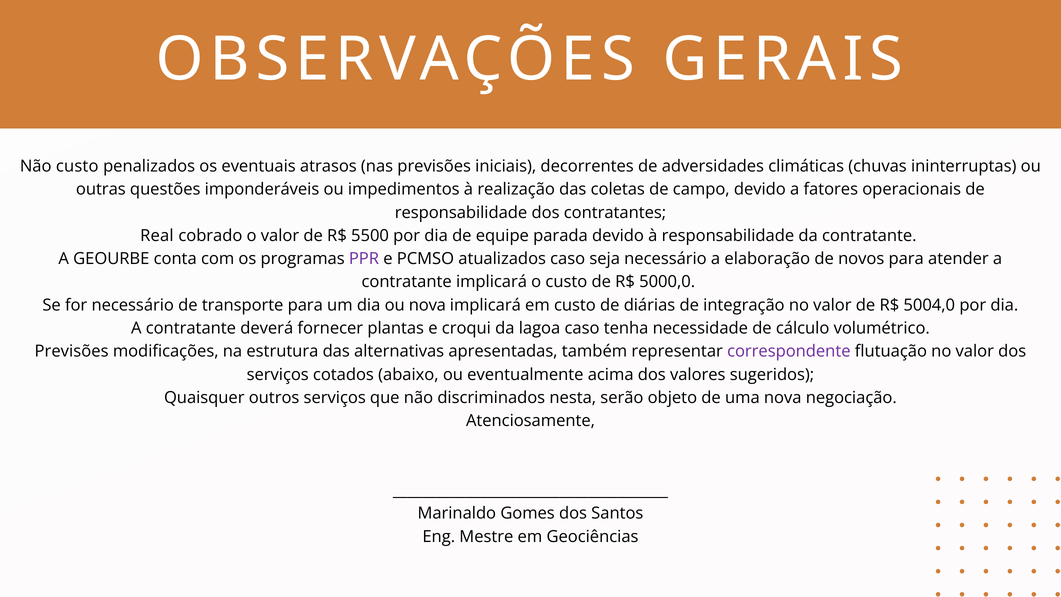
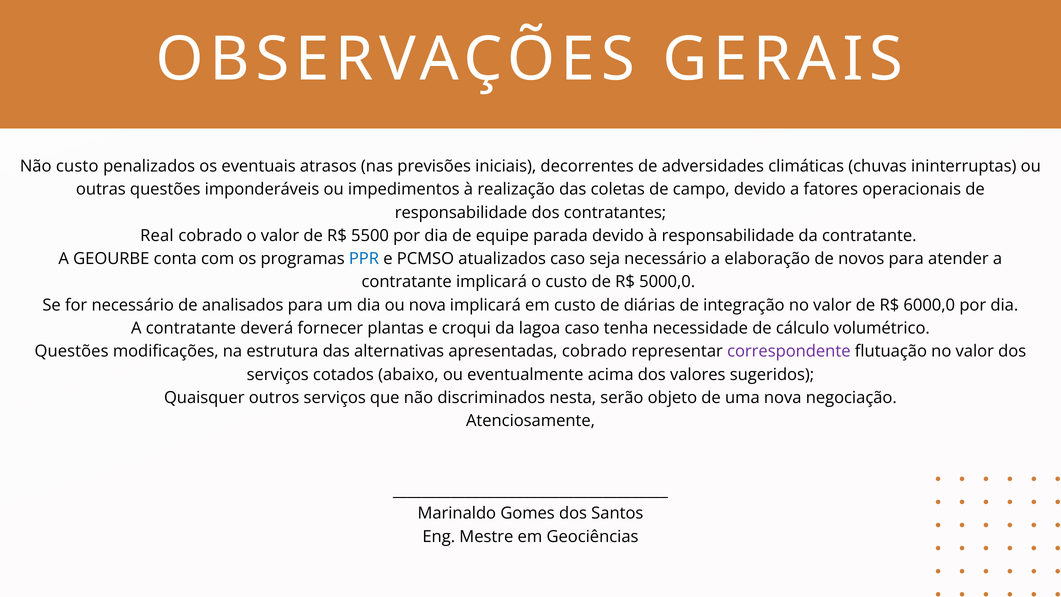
PPR colour: purple -> blue
transporte: transporte -> analisados
5004,0: 5004,0 -> 6000,0
Previsões at (72, 351): Previsões -> Questões
apresentadas também: também -> cobrado
